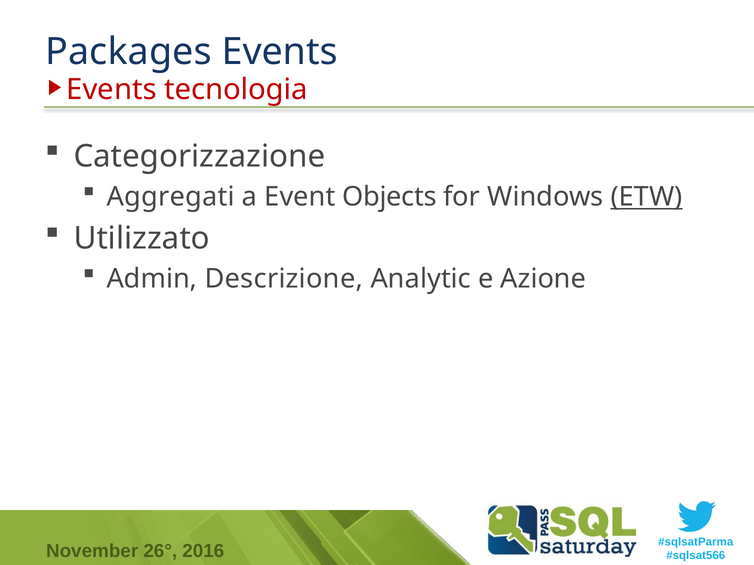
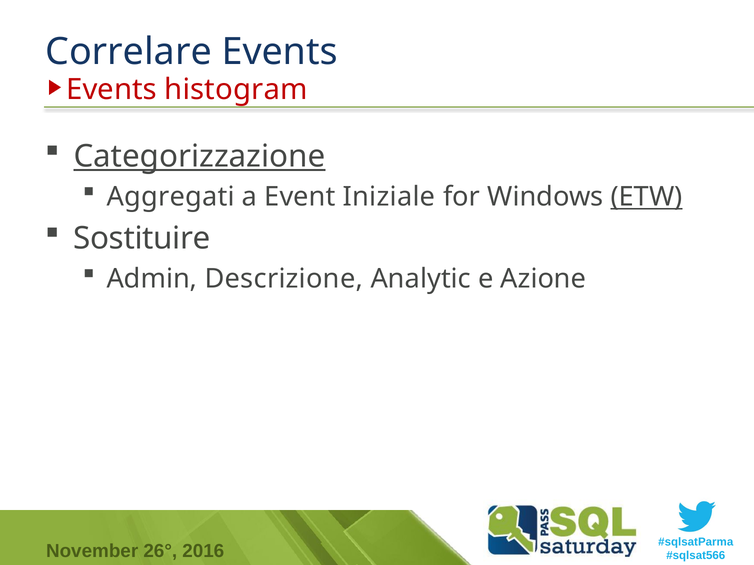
Packages: Packages -> Correlare
tecnologia: tecnologia -> histogram
Categorizzazione underline: none -> present
Objects: Objects -> Iniziale
Utilizzato: Utilizzato -> Sostituire
